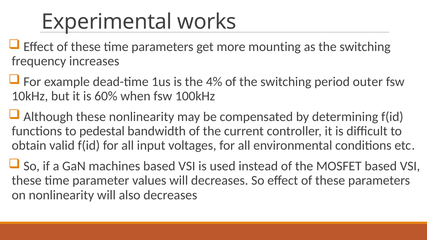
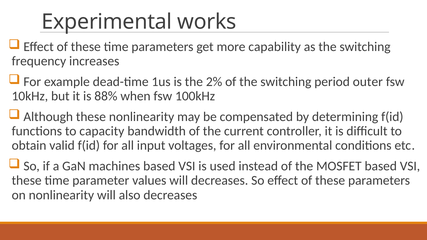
mounting: mounting -> capability
4%: 4% -> 2%
60%: 60% -> 88%
pedestal: pedestal -> capacity
